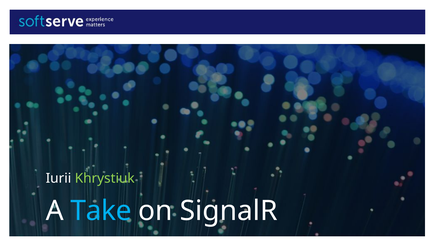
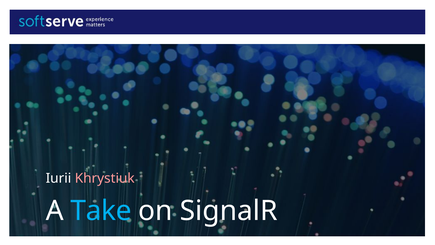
Khrystiuk colour: light green -> pink
